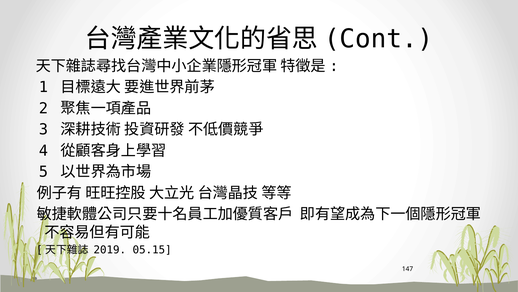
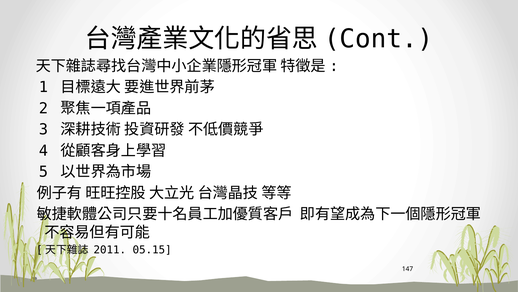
2019: 2019 -> 2011
